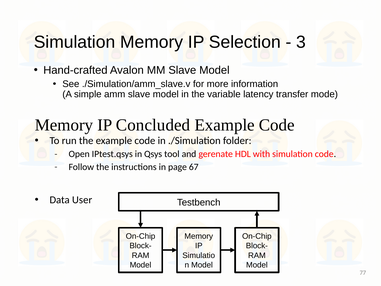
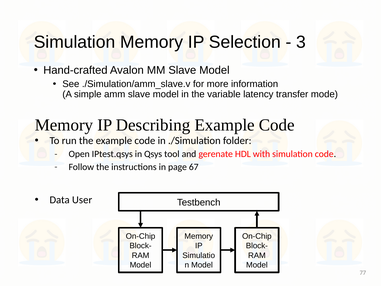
Concluded: Concluded -> Describing
